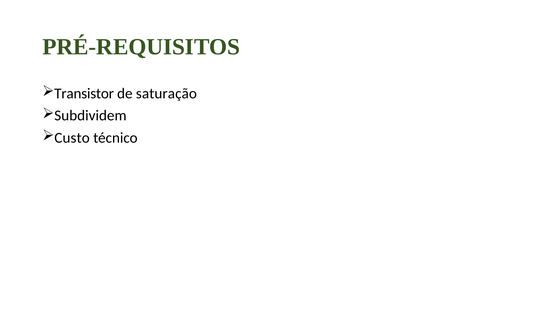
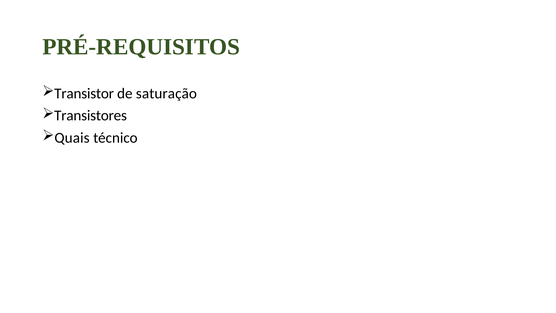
Subdividem: Subdividem -> Transistores
Custo: Custo -> Quais
